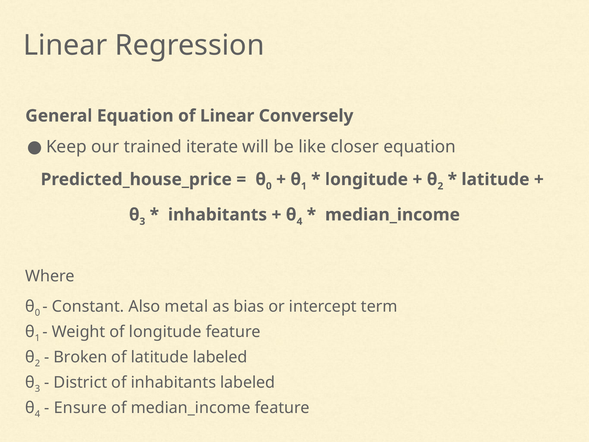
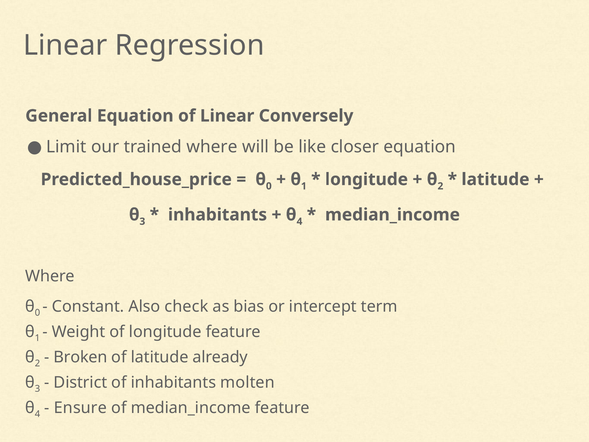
Keep: Keep -> Limit
trained iterate: iterate -> where
metal: metal -> check
latitude labeled: labeled -> already
inhabitants labeled: labeled -> molten
